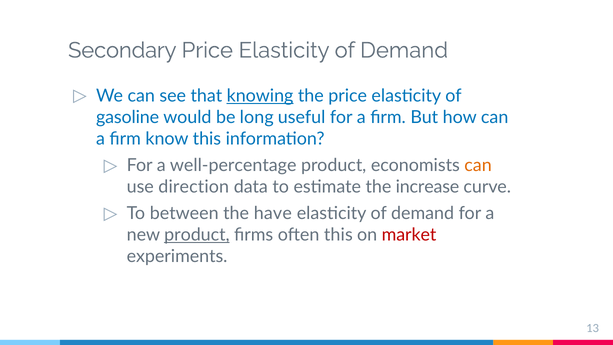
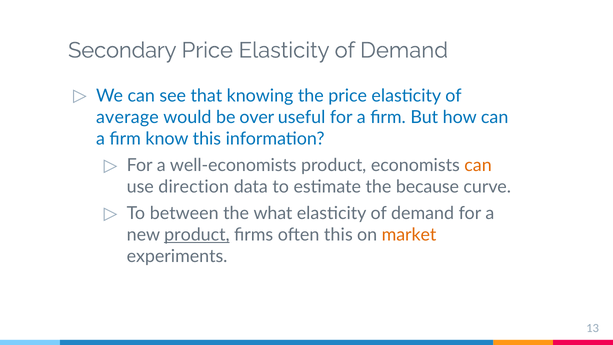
knowing underline: present -> none
gasoline: gasoline -> average
long: long -> over
well-percentage: well-percentage -> well-economists
increase: increase -> because
have: have -> what
market colour: red -> orange
